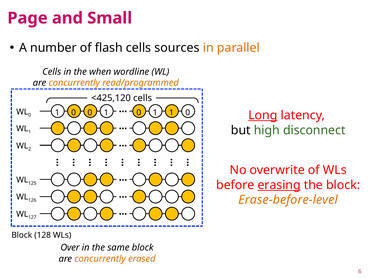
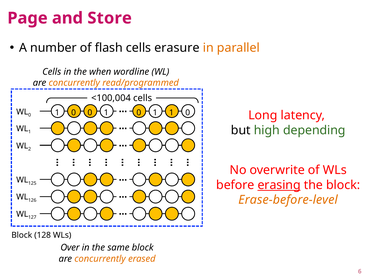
Small: Small -> Store
sources: sources -> erasure
<425,120: <425,120 -> <100,004
Long underline: present -> none
disconnect: disconnect -> depending
